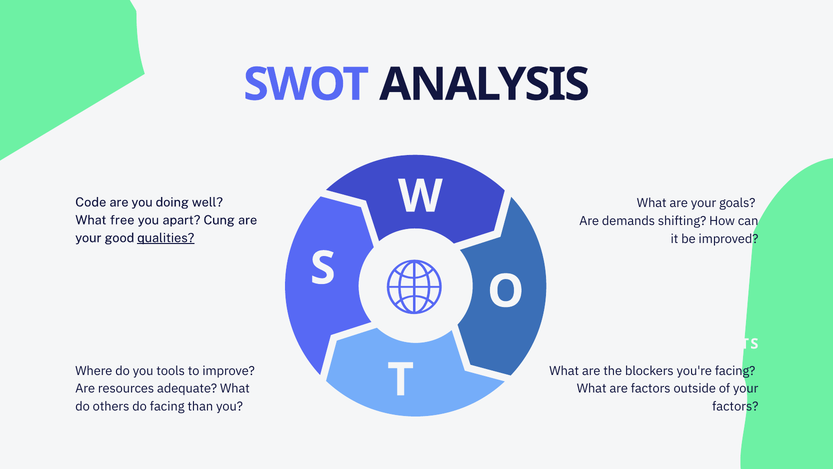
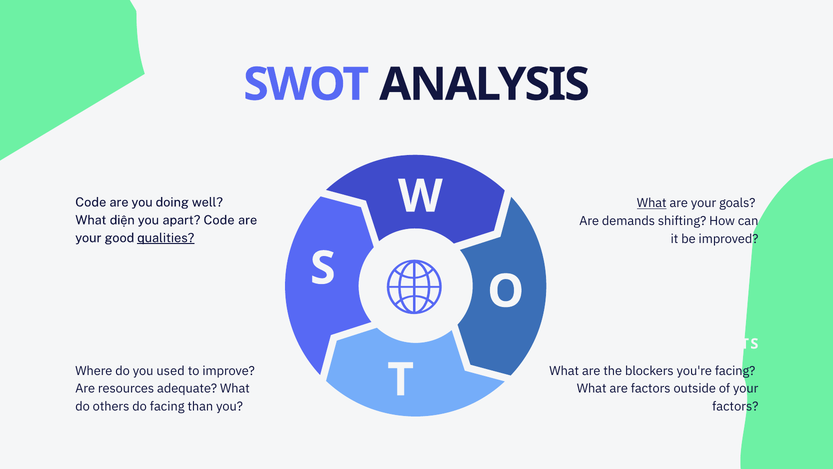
What at (652, 203) underline: none -> present
free: free -> diện
apart Cung: Cung -> Code
tools: tools -> used
